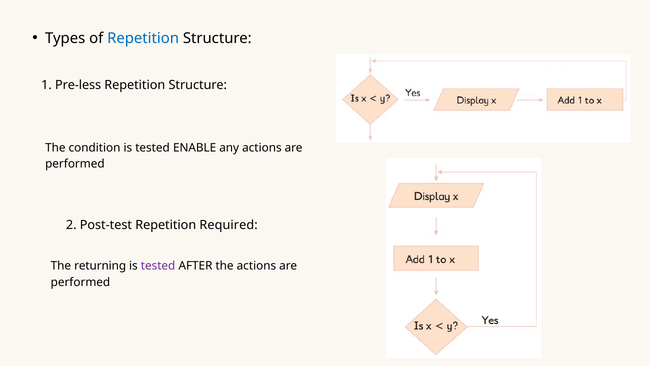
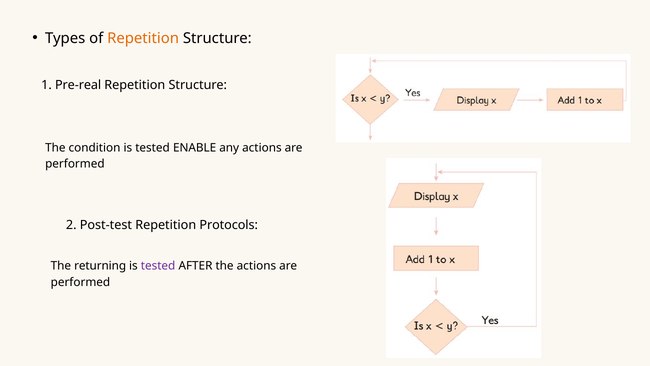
Repetition at (143, 38) colour: blue -> orange
Pre-less: Pre-less -> Pre-real
Required: Required -> Protocols
